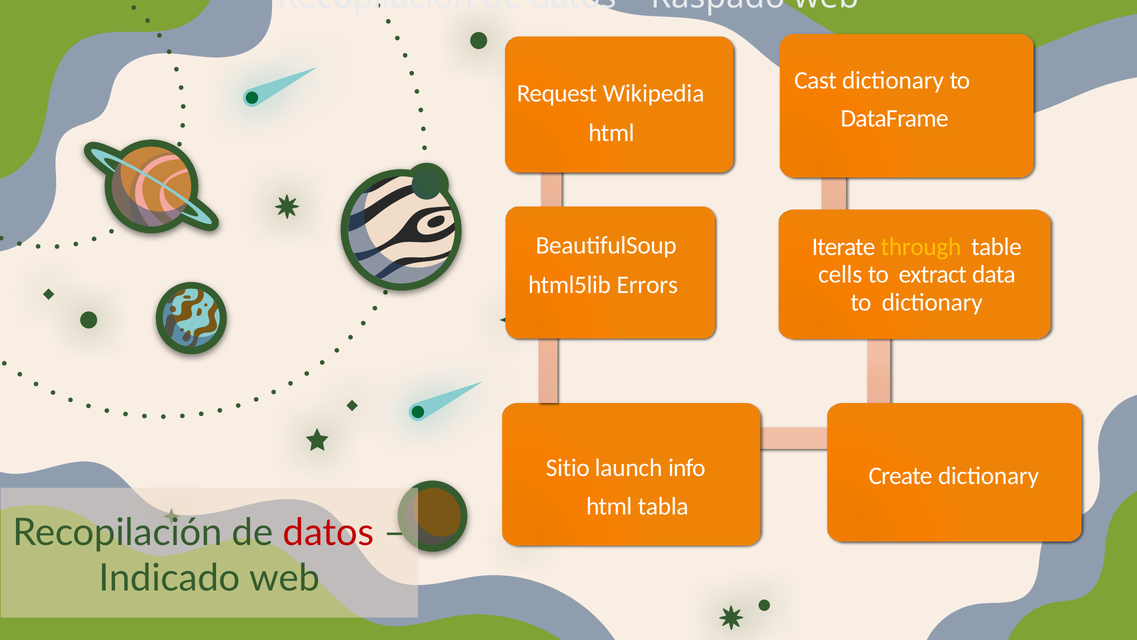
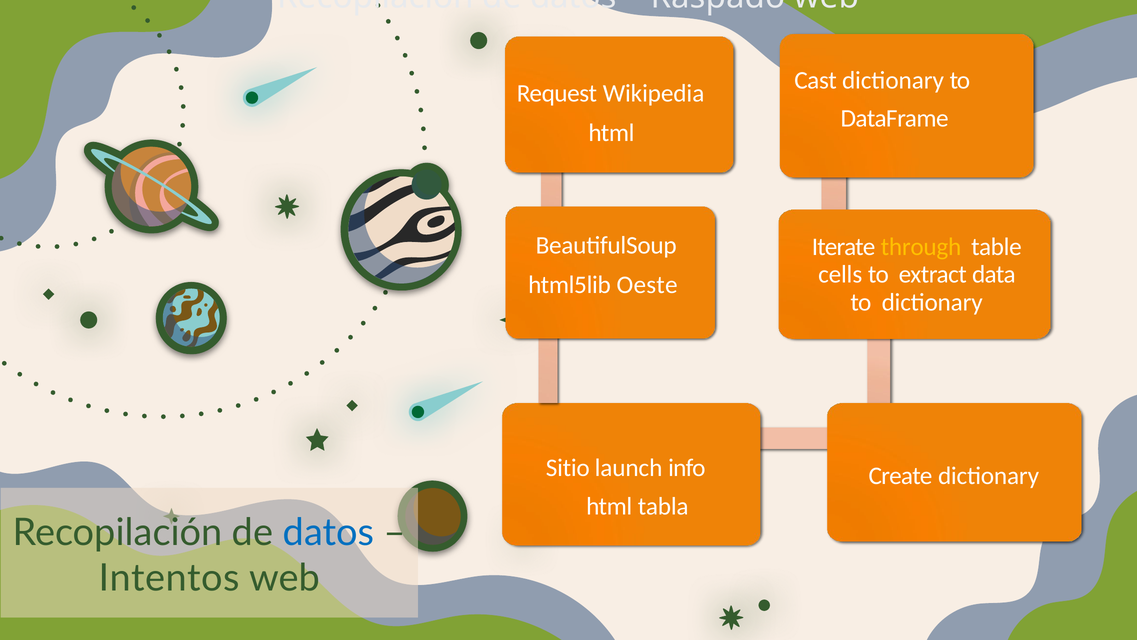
Errors: Errors -> Oeste
datos at (329, 532) colour: red -> blue
Indicado: Indicado -> Intentos
